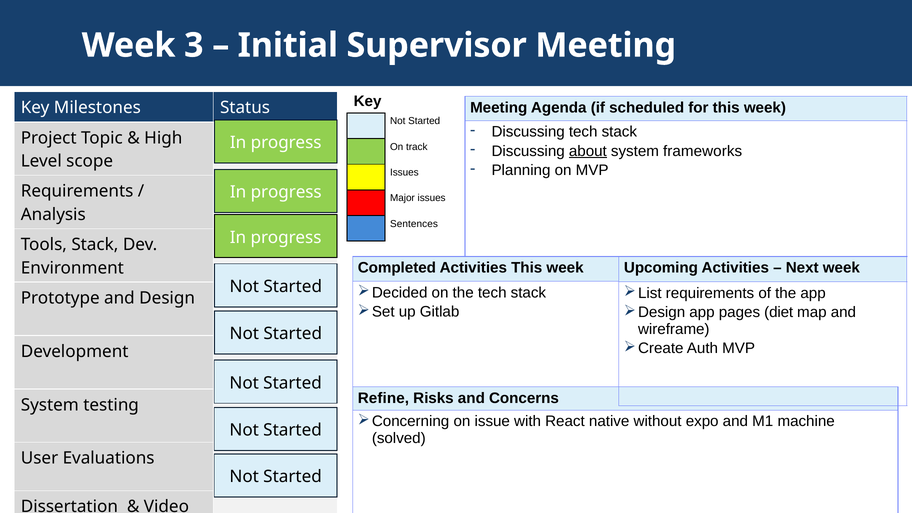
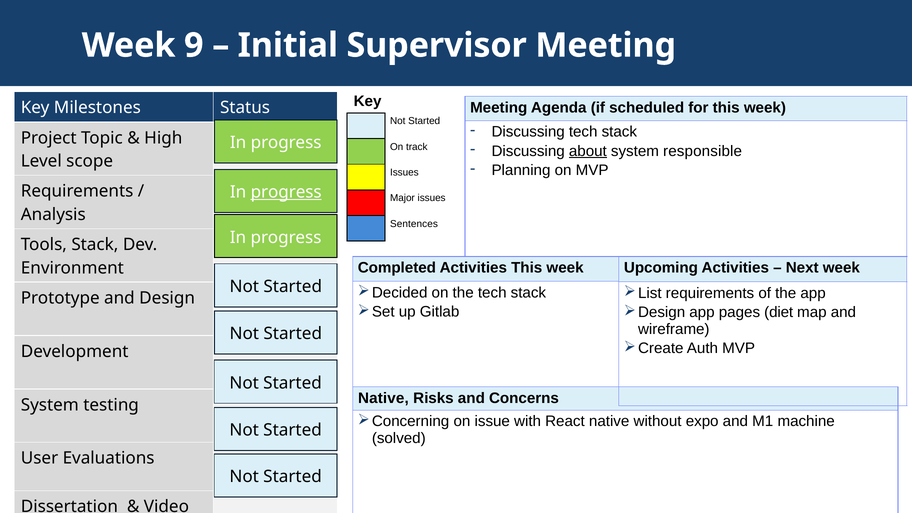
3: 3 -> 9
frameworks: frameworks -> responsible
progress at (286, 192) underline: none -> present
Refine at (383, 398): Refine -> Native
